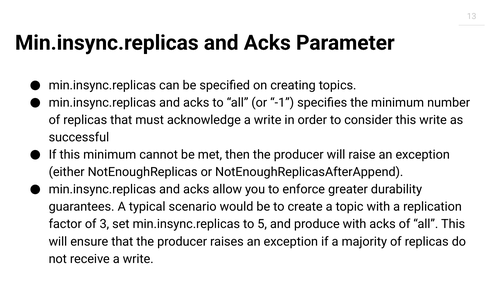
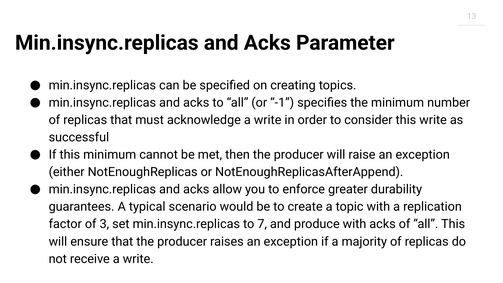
5: 5 -> 7
